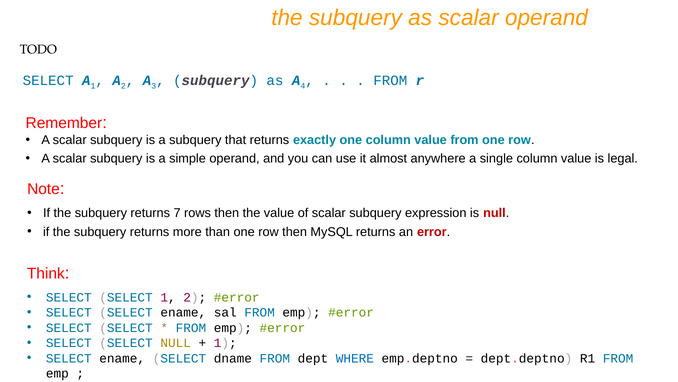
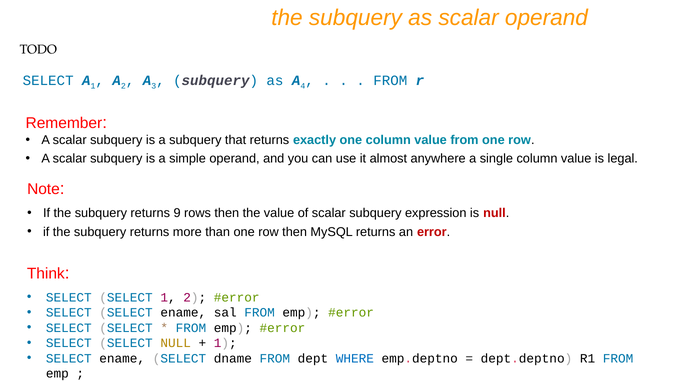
7: 7 -> 9
